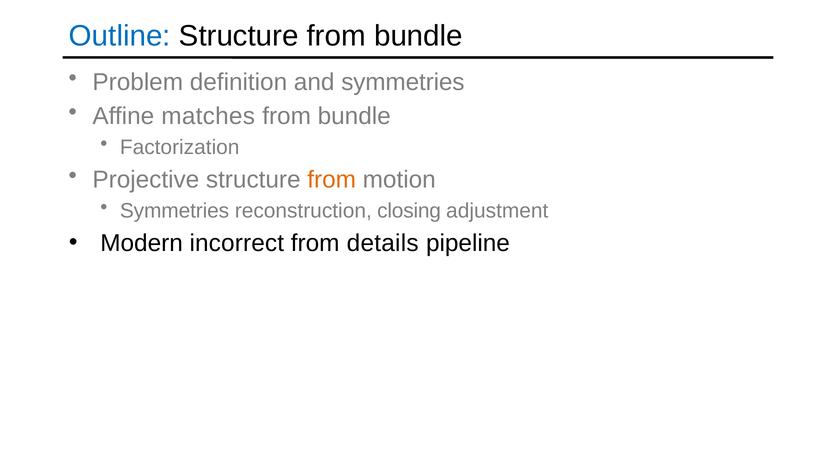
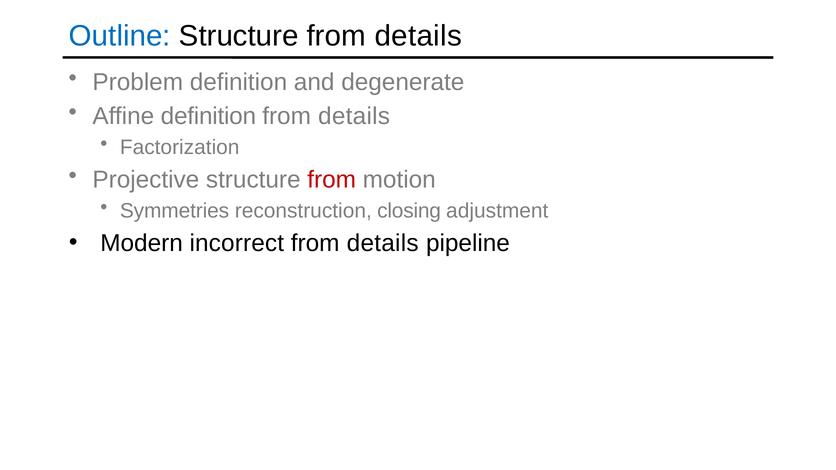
Structure from bundle: bundle -> details
and symmetries: symmetries -> degenerate
Affine matches: matches -> definition
bundle at (354, 116): bundle -> details
from at (332, 180) colour: orange -> red
